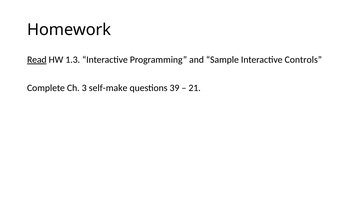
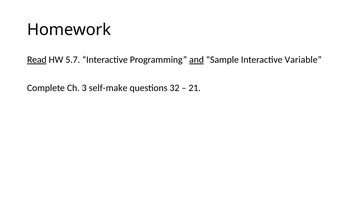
1.3: 1.3 -> 5.7
and underline: none -> present
Controls: Controls -> Variable
39: 39 -> 32
